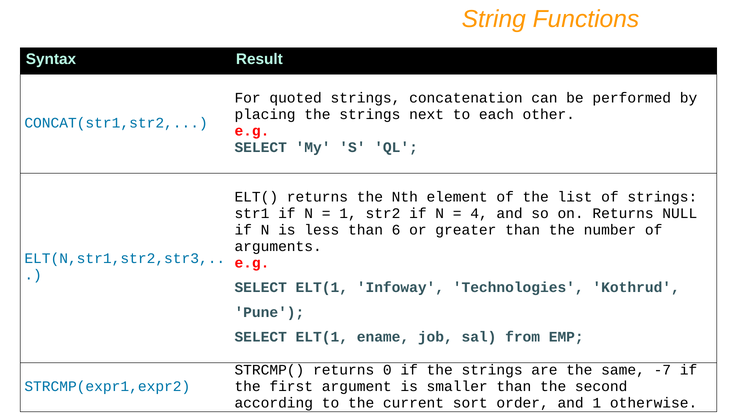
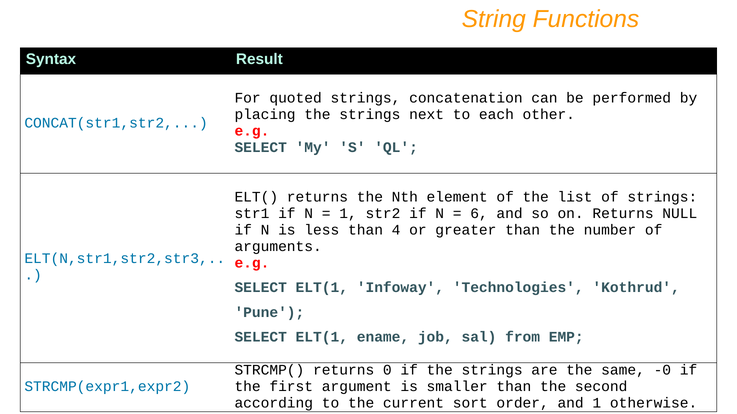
4: 4 -> 6
6: 6 -> 4
-7: -7 -> -0
